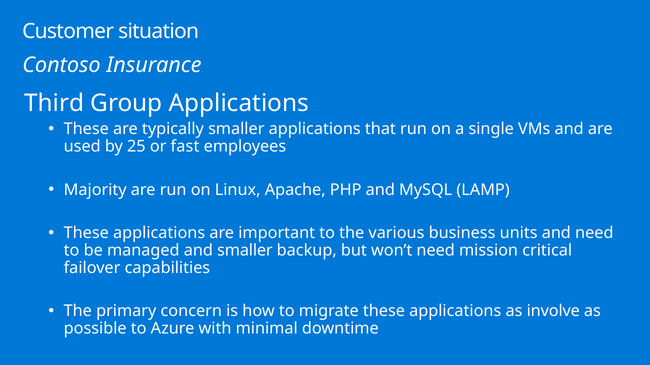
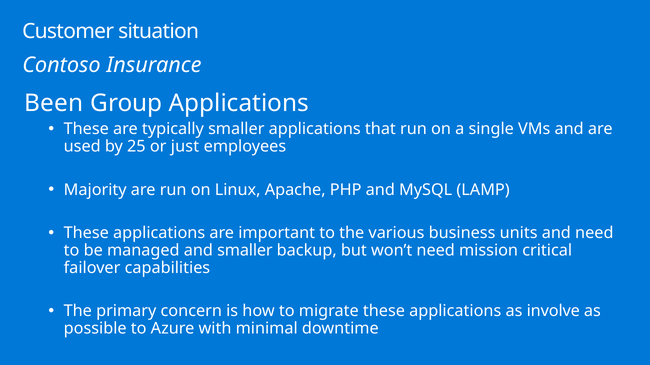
Third: Third -> Been
fast: fast -> just
